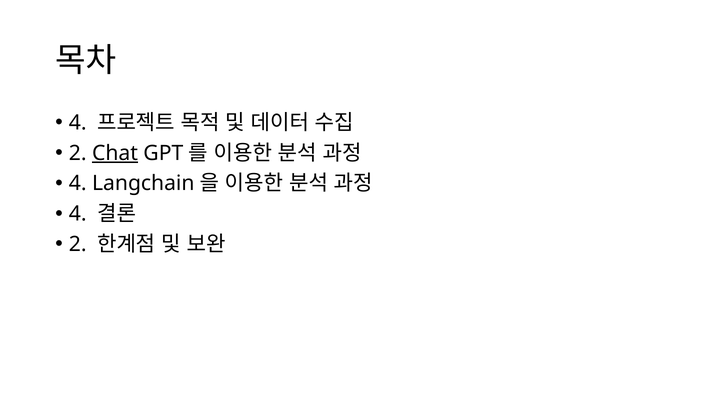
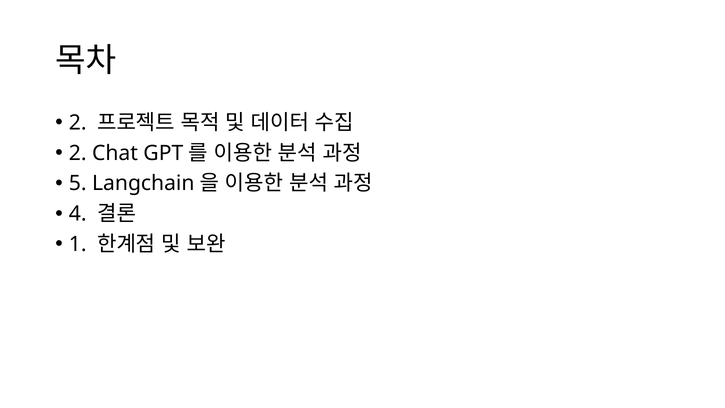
4 at (78, 123): 4 -> 2
Chat underline: present -> none
4 at (78, 183): 4 -> 5
2 at (78, 244): 2 -> 1
